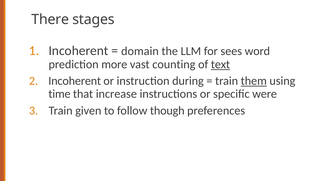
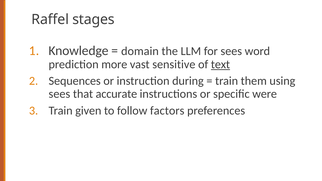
There: There -> Raffel
Incoherent at (78, 51): Incoherent -> Knowledge
counting: counting -> sensitive
Incoherent at (75, 81): Incoherent -> Sequences
them underline: present -> none
time at (60, 94): time -> sees
increase: increase -> accurate
though: though -> factors
